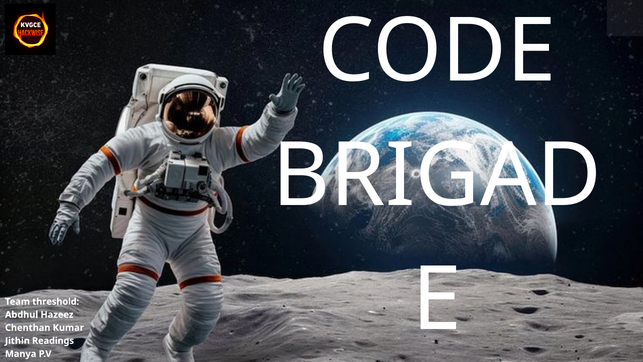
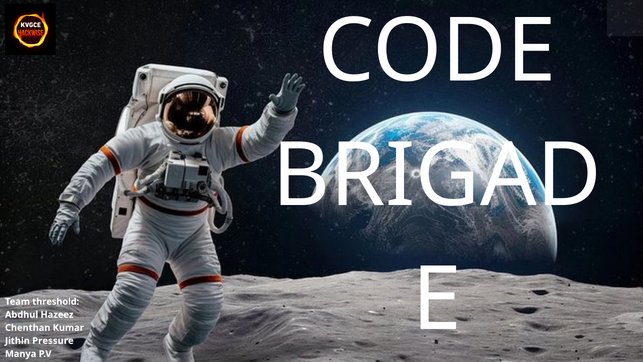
Readings: Readings -> Pressure
